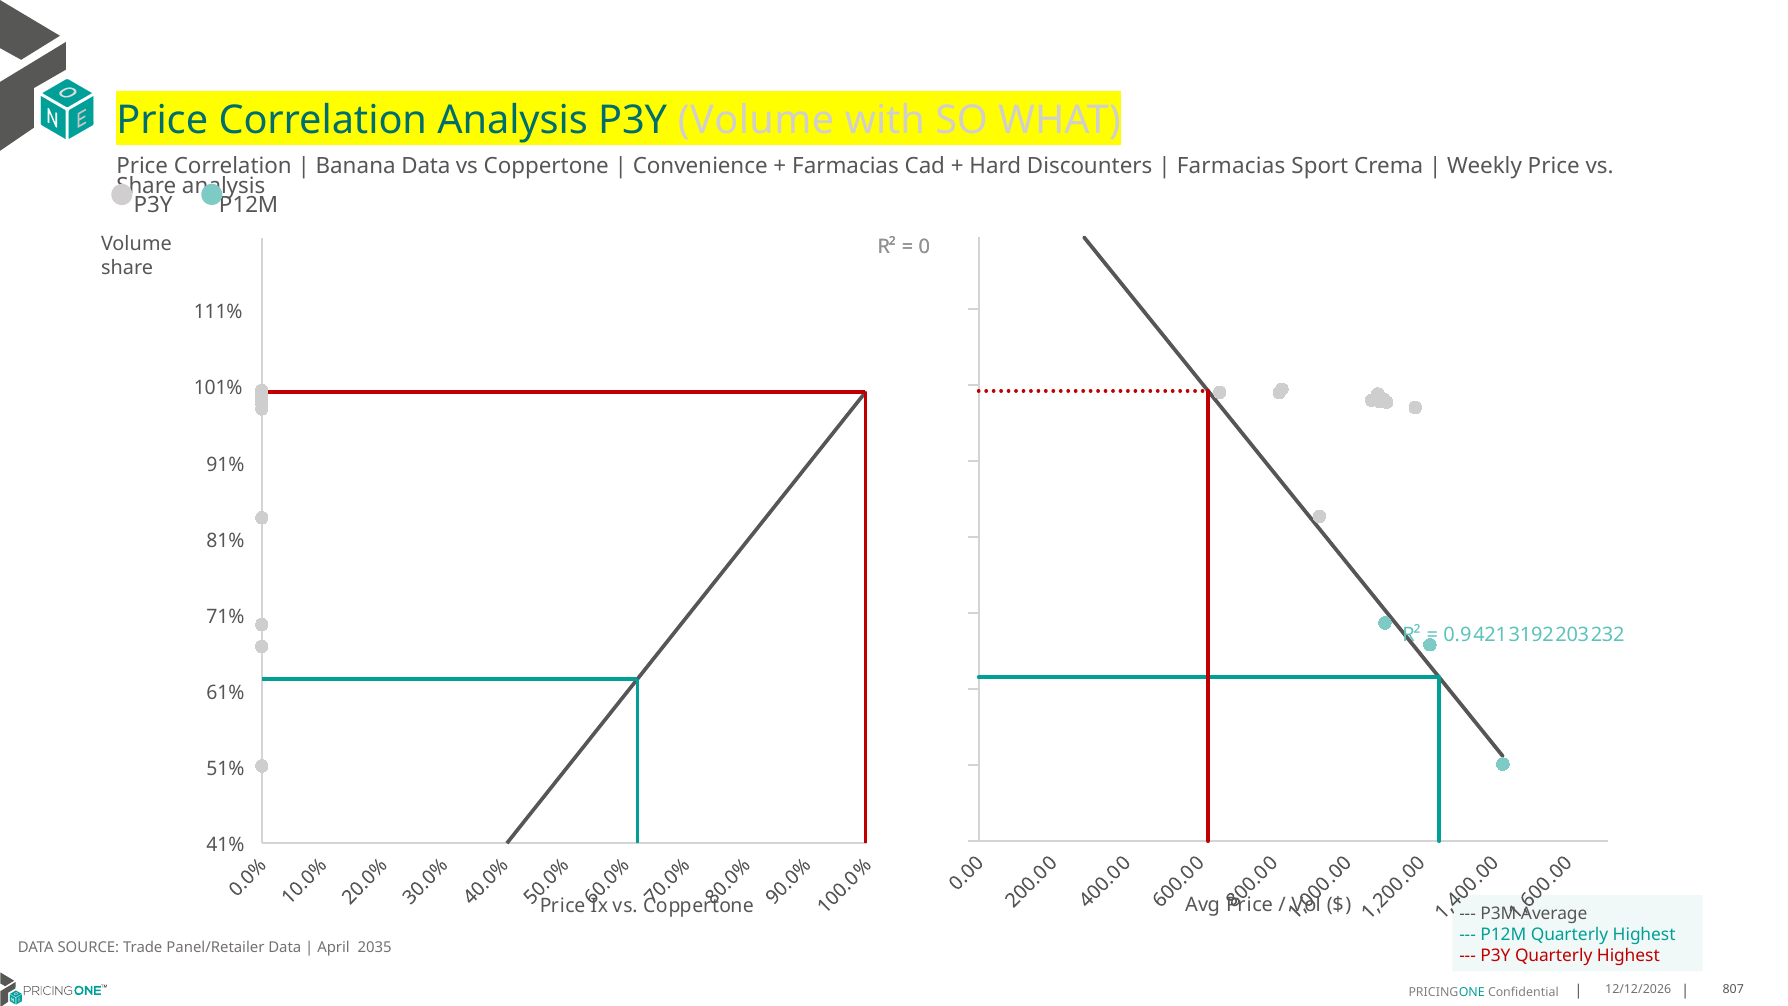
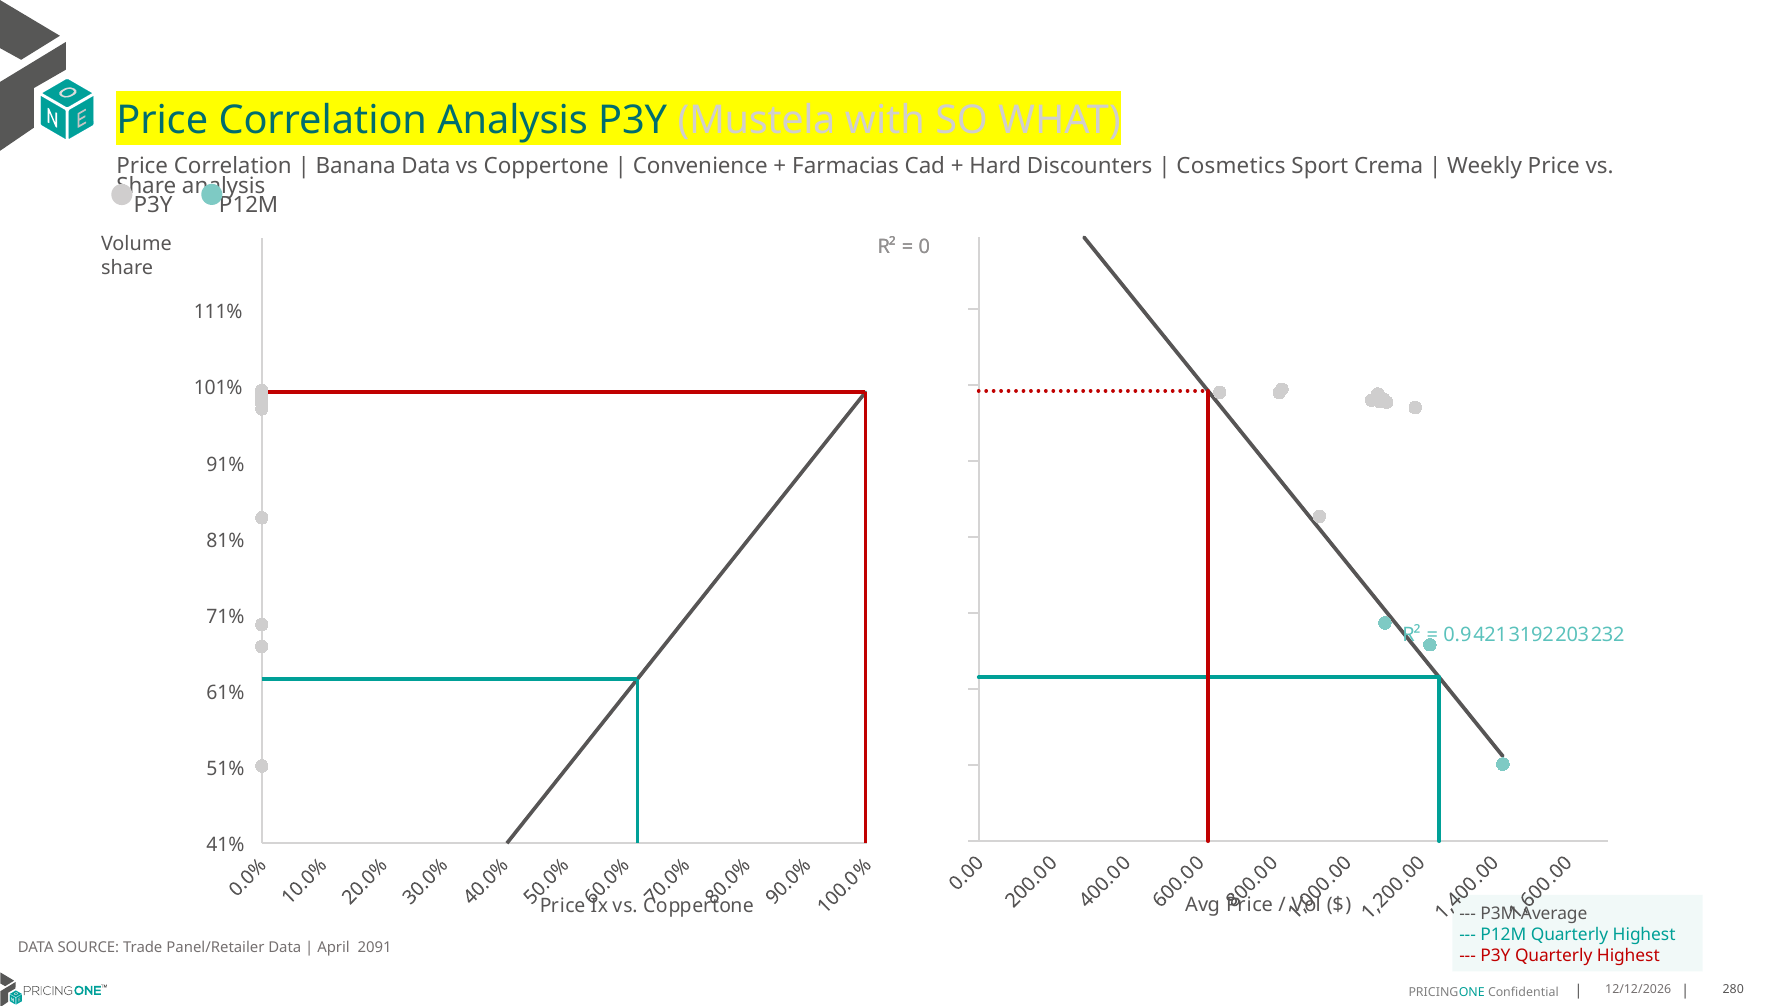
P3Y Volume: Volume -> Mustela
Farmacias at (1231, 166): Farmacias -> Cosmetics
2035: 2035 -> 2091
807: 807 -> 280
